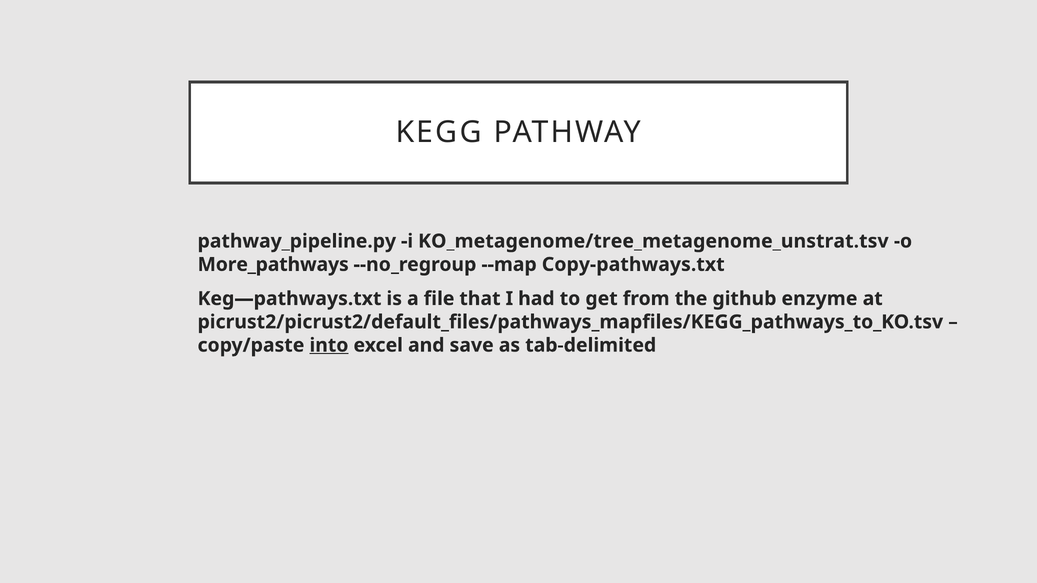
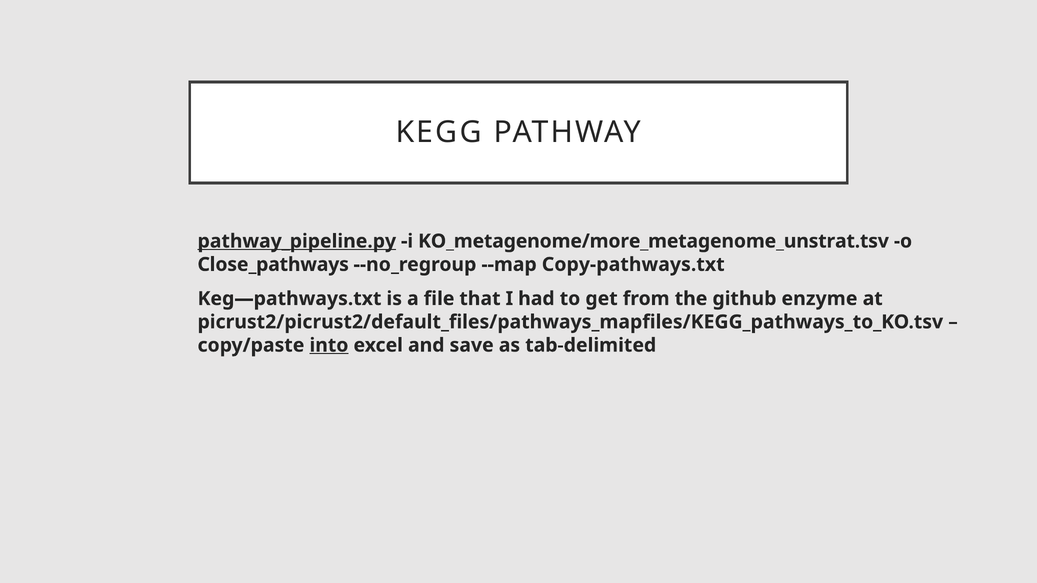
pathway_pipeline.py underline: none -> present
KO_metagenome/tree_metagenome_unstrat.tsv: KO_metagenome/tree_metagenome_unstrat.tsv -> KO_metagenome/more_metagenome_unstrat.tsv
More_pathways: More_pathways -> Close_pathways
